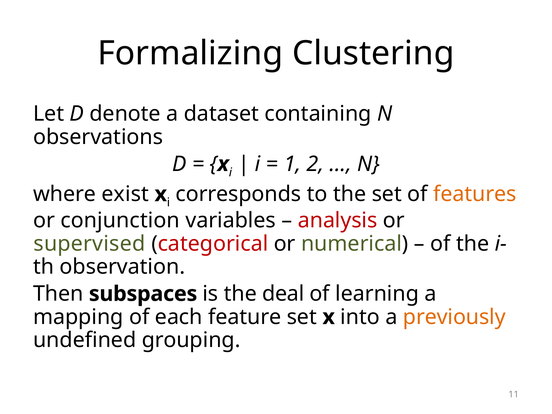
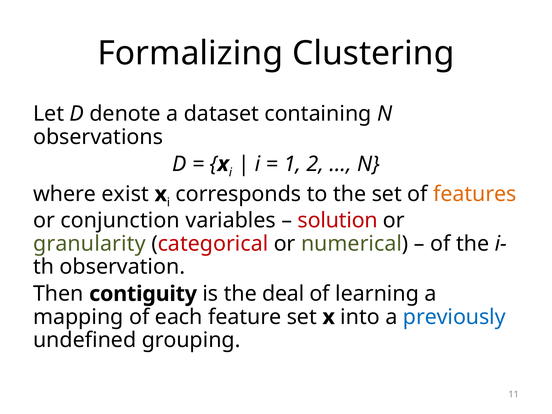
analysis: analysis -> solution
supervised: supervised -> granularity
subspaces: subspaces -> contiguity
previously colour: orange -> blue
